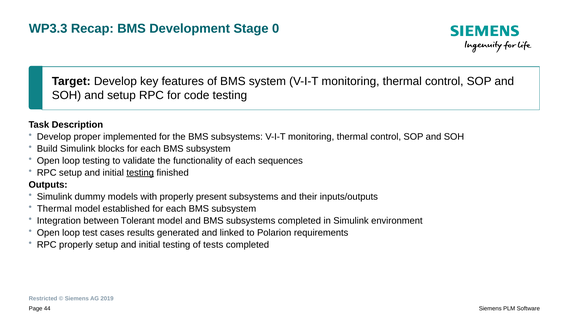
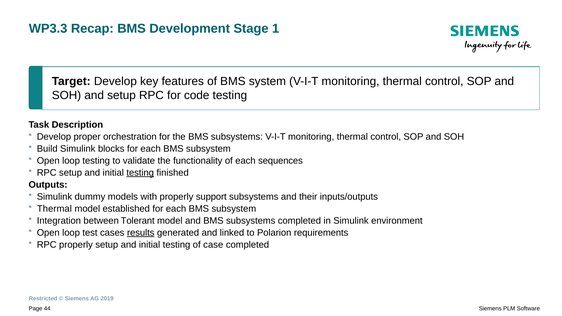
0: 0 -> 1
implemented: implemented -> orchestration
present: present -> support
results underline: none -> present
tests: tests -> case
